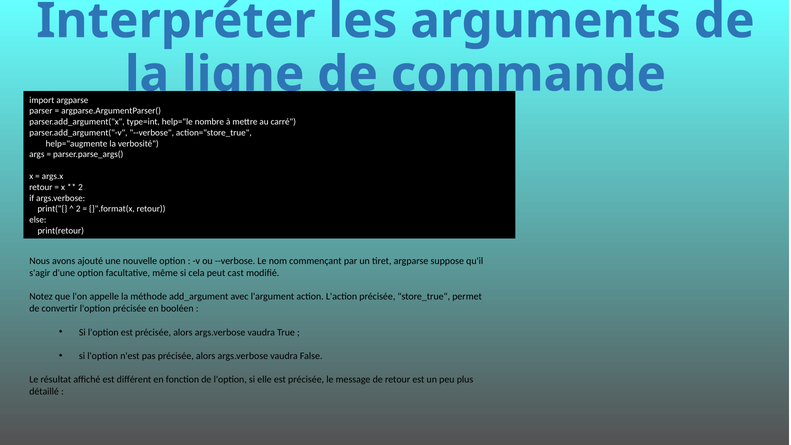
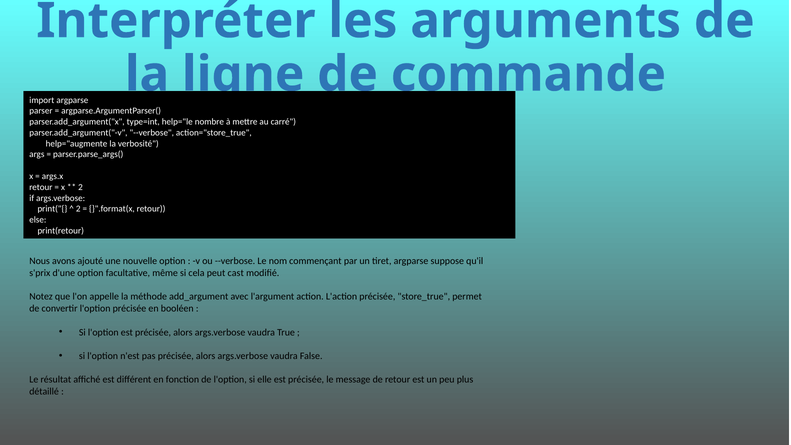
s'agir: s'agir -> s'prix
